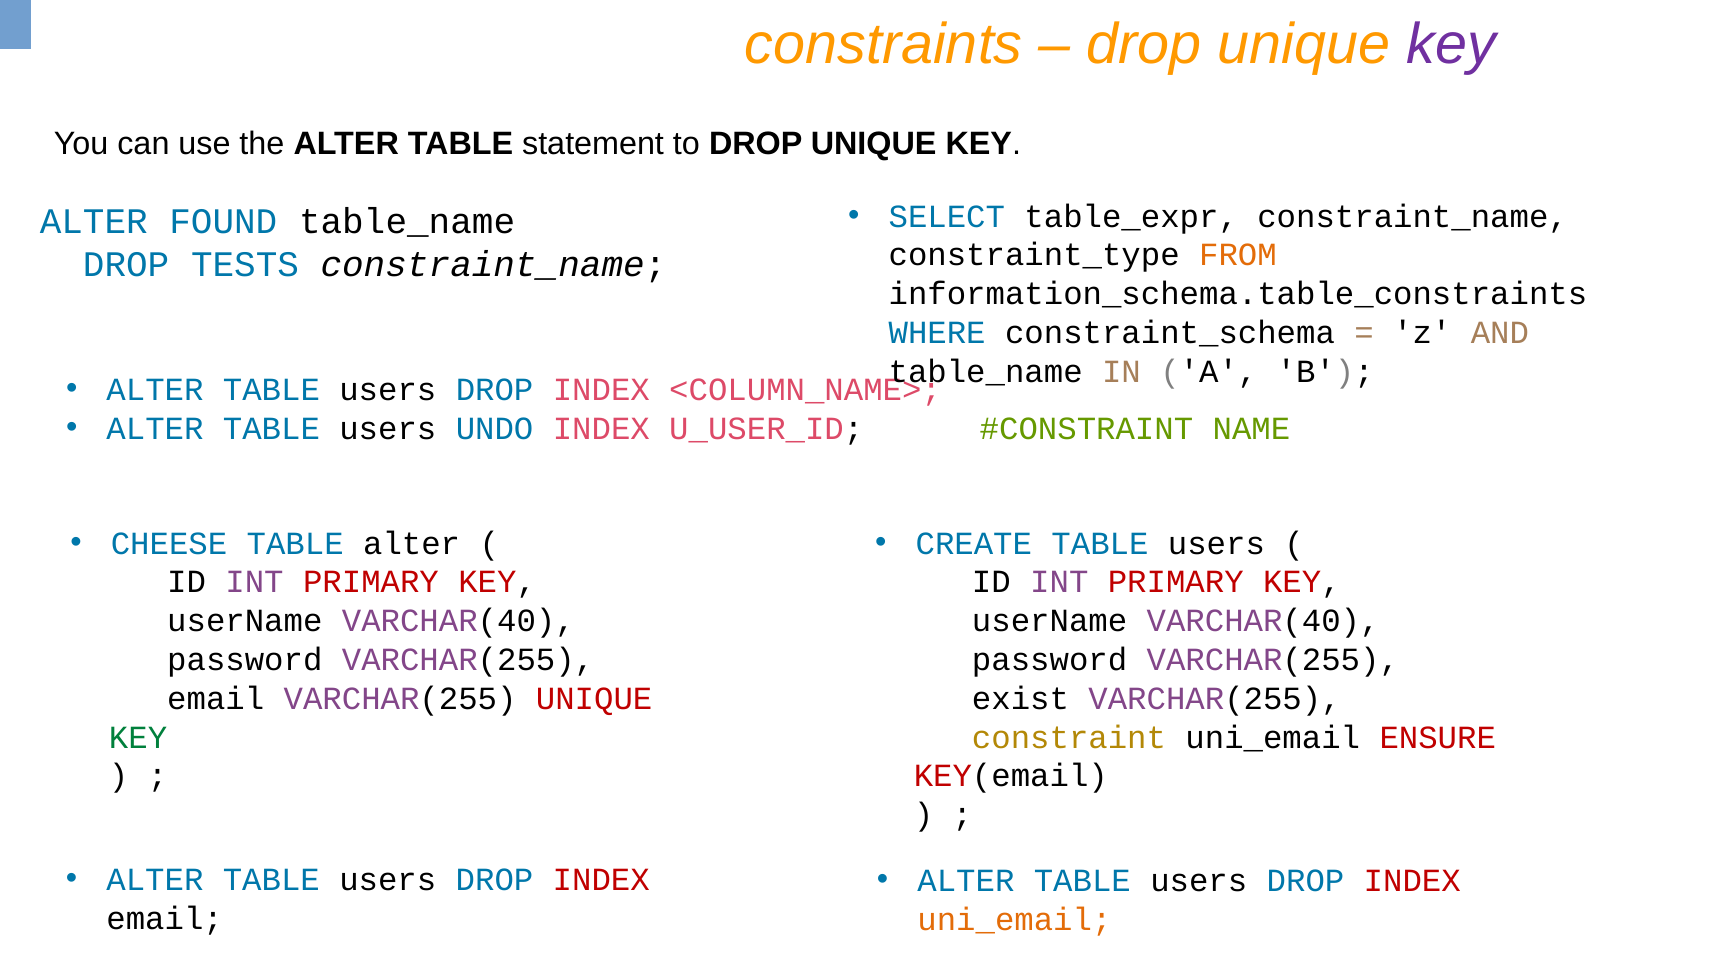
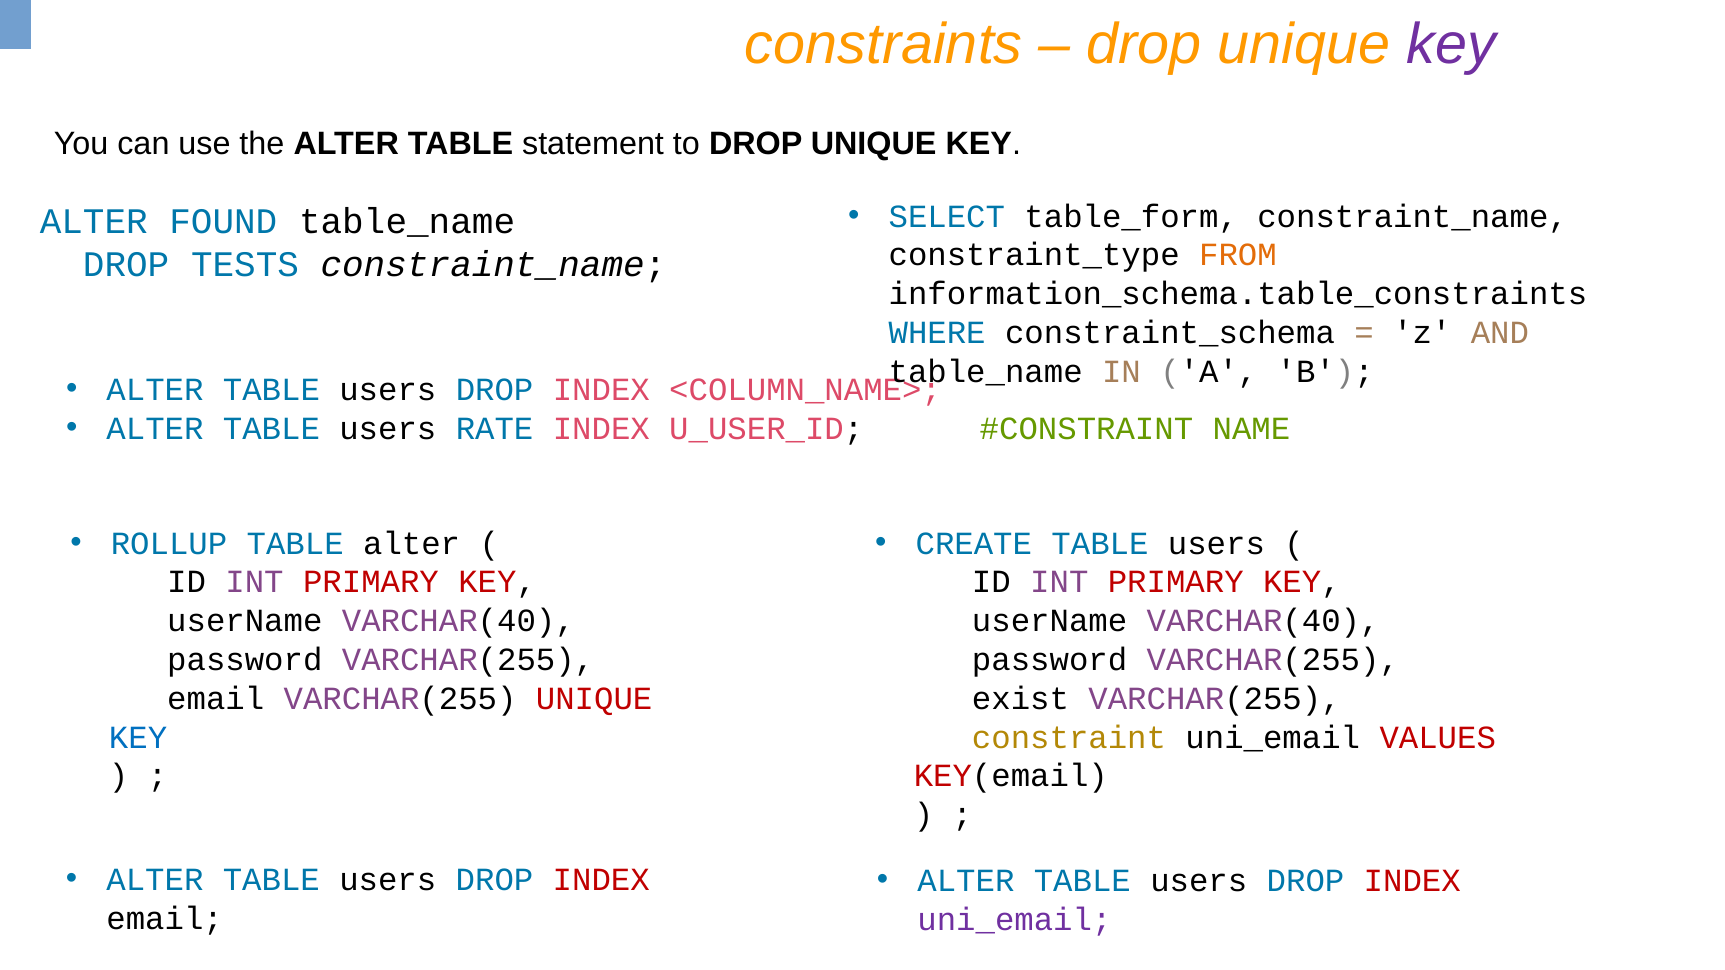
table_expr: table_expr -> table_form
UNDO: UNDO -> RATE
CHEESE: CHEESE -> ROLLUP
KEY at (138, 738) colour: green -> blue
ENSURE: ENSURE -> VALUES
uni_email at (1014, 920) colour: orange -> purple
